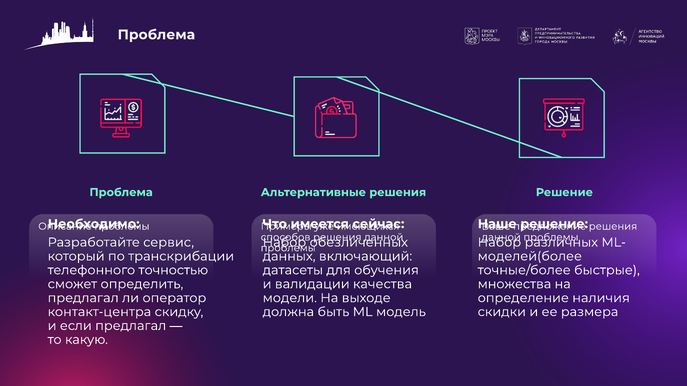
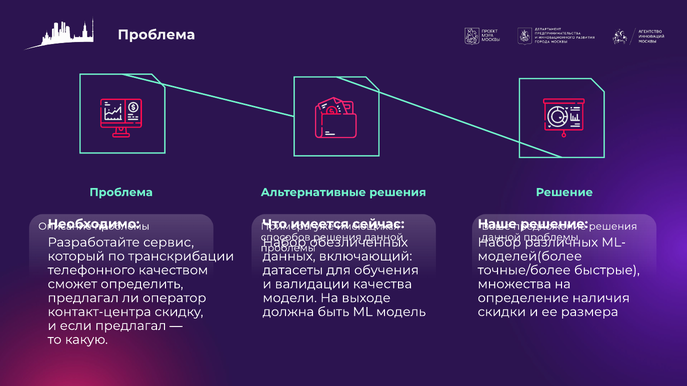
точностью: точностью -> качеством
